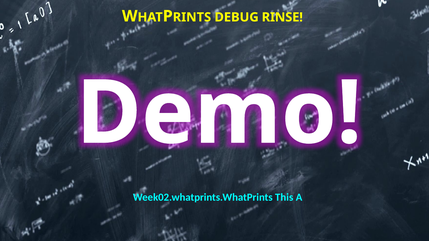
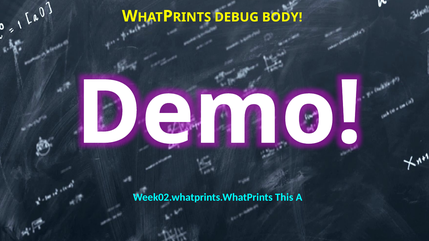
RINSE: RINSE -> BODY
